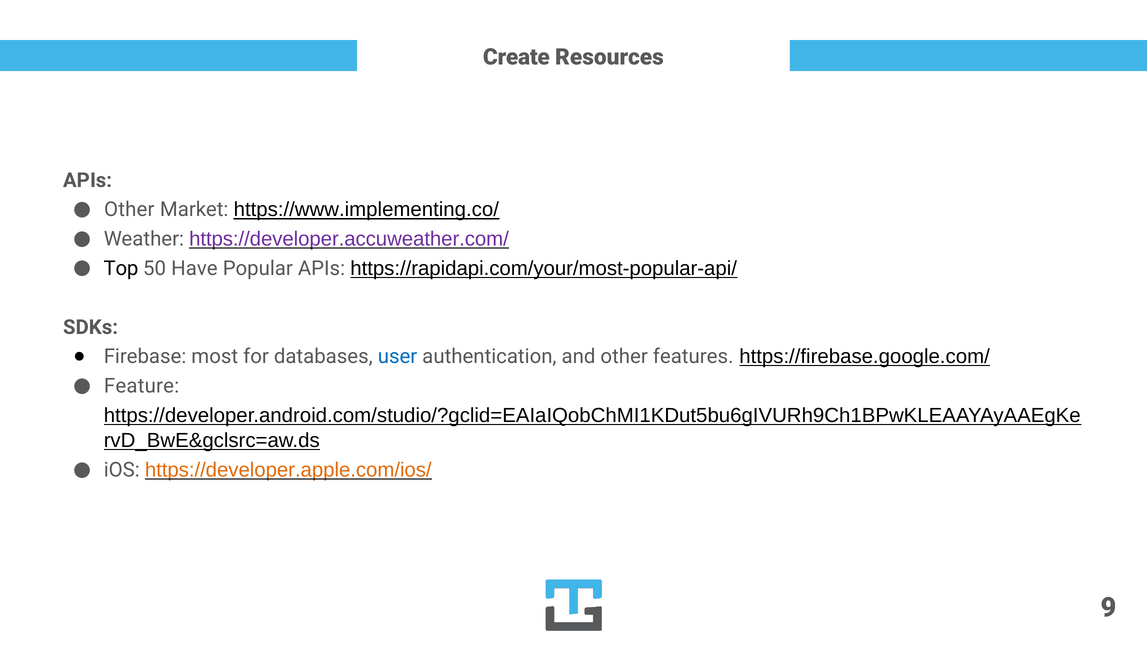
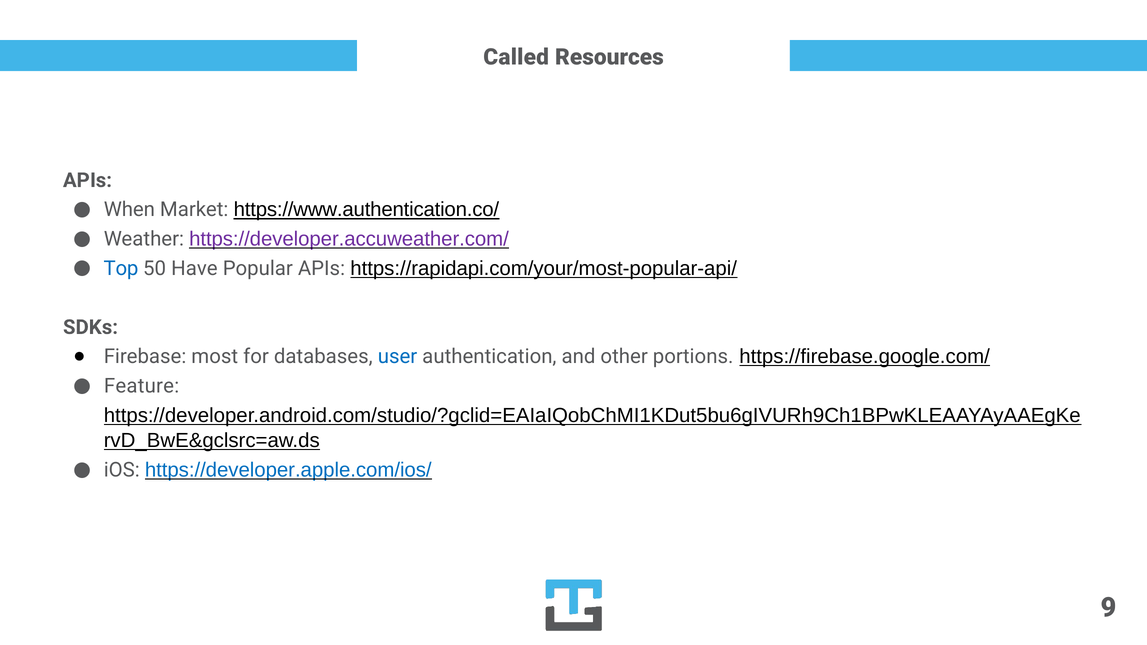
Create: Create -> Called
Other at (129, 210): Other -> When
https://www.implementing.co/: https://www.implementing.co/ -> https://www.authentication.co/
Top colour: black -> blue
features: features -> portions
https://developer.apple.com/ios/ colour: orange -> blue
